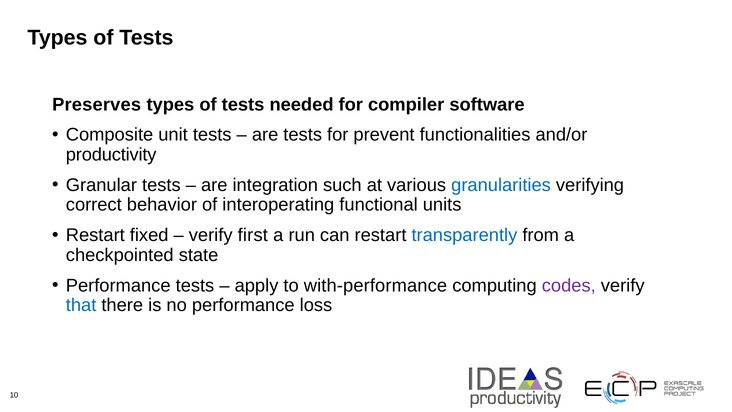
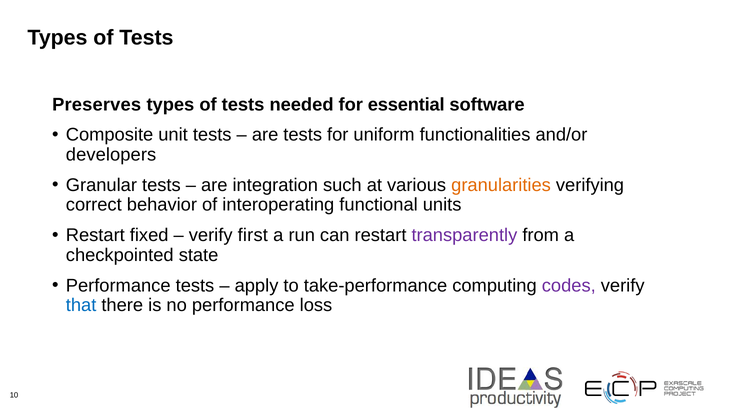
compiler: compiler -> essential
prevent: prevent -> uniform
productivity: productivity -> developers
granularities colour: blue -> orange
transparently colour: blue -> purple
with-performance: with-performance -> take-performance
